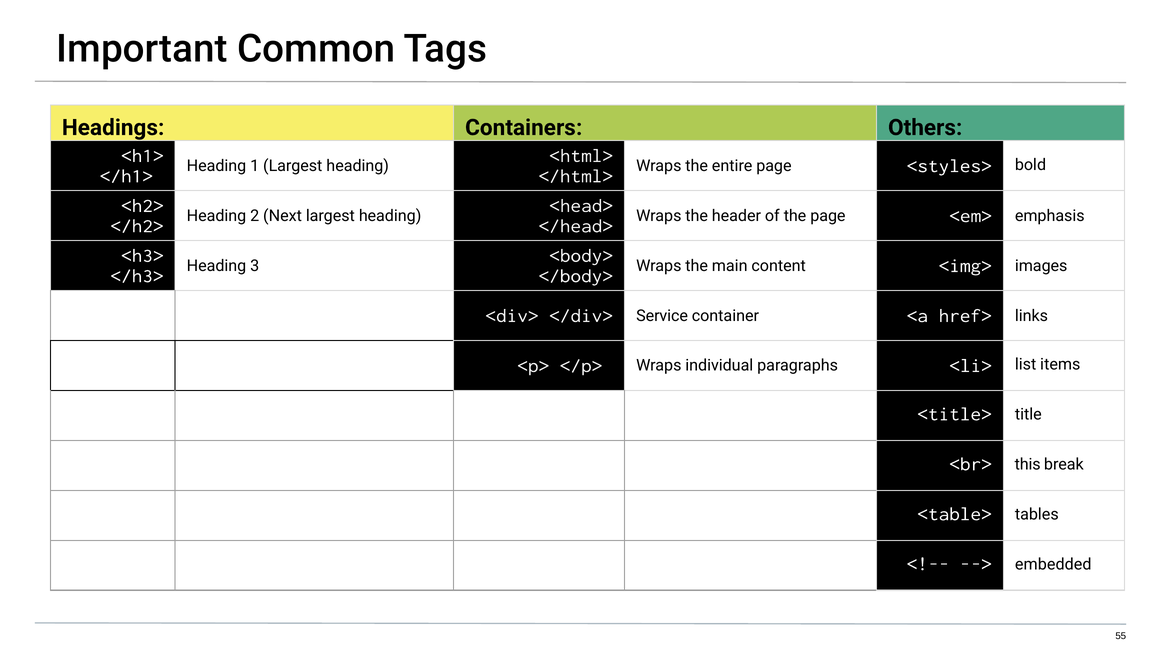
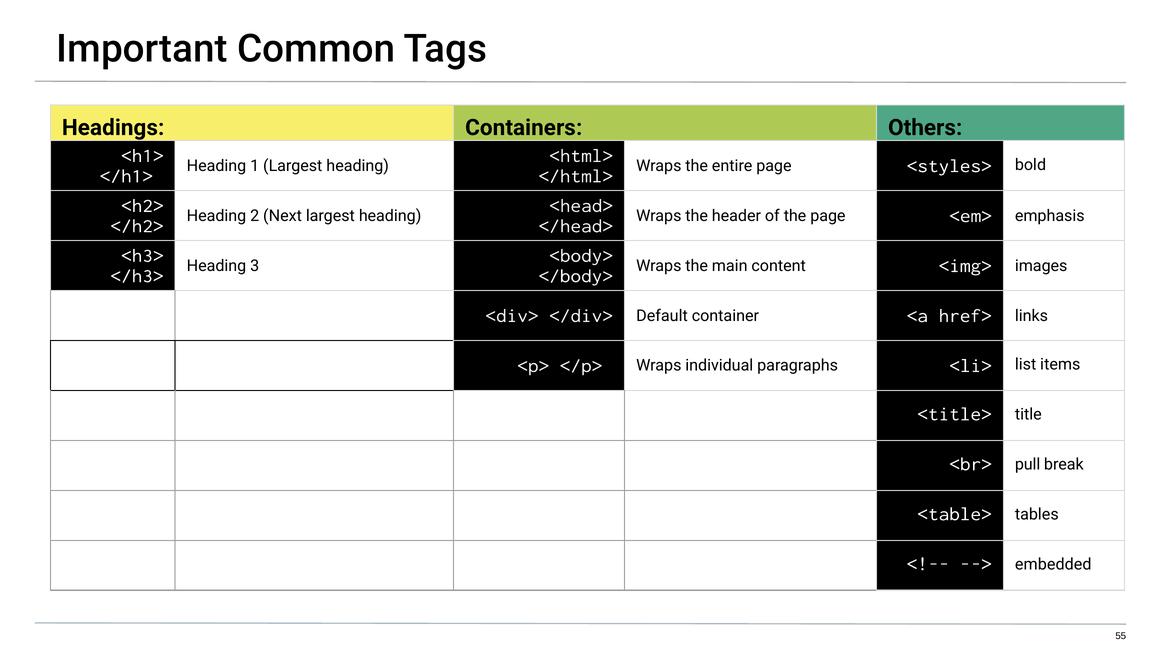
Service: Service -> Default
this: this -> pull
